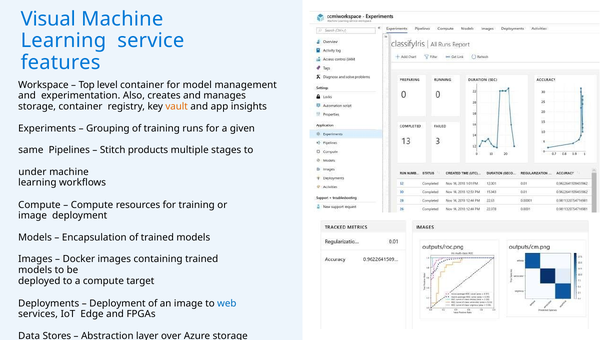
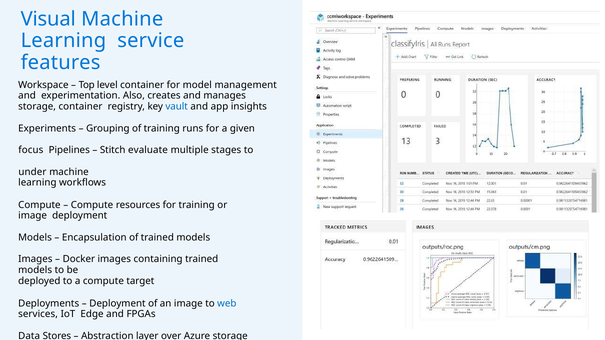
vault colour: orange -> blue
same: same -> focus
products: products -> evaluate
